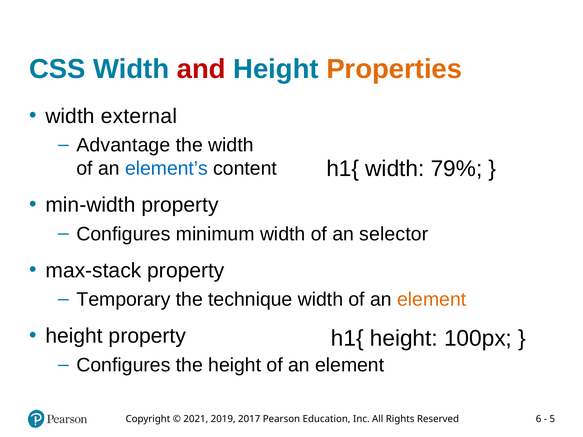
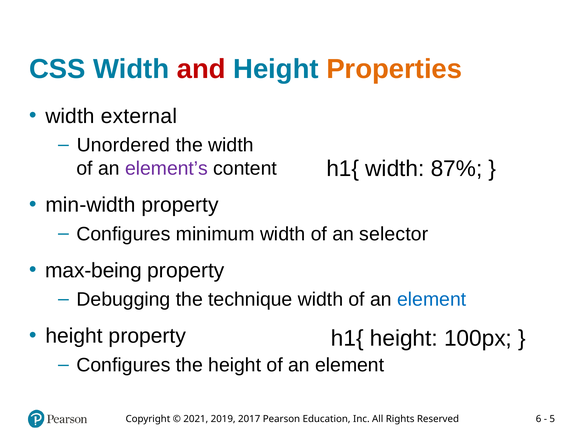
Advantage: Advantage -> Unordered
79%: 79% -> 87%
element’s colour: blue -> purple
max-stack: max-stack -> max-being
Temporary: Temporary -> Debugging
element at (432, 300) colour: orange -> blue
